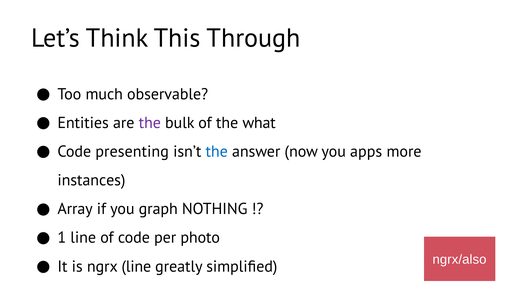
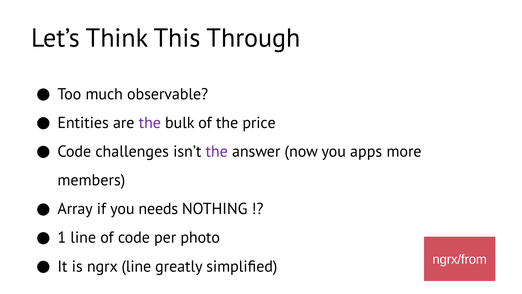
what: what -> price
presenting: presenting -> challenges
the at (217, 151) colour: blue -> purple
instances: instances -> members
graph: graph -> needs
ngrx/also: ngrx/also -> ngrx/from
